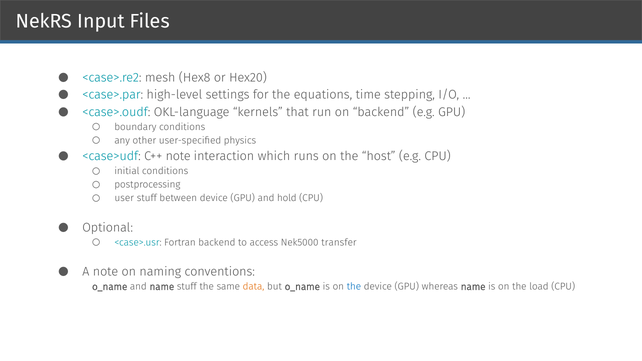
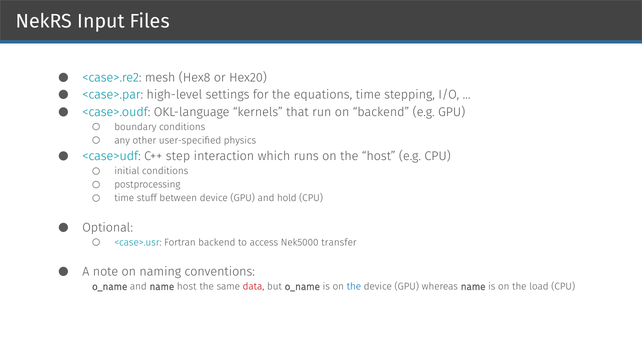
C++ note: note -> step
user at (124, 198): user -> time
name stuff: stuff -> host
data colour: orange -> red
